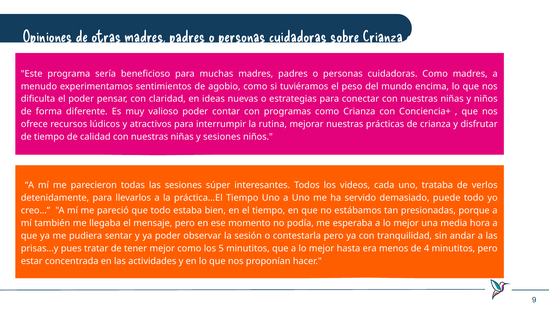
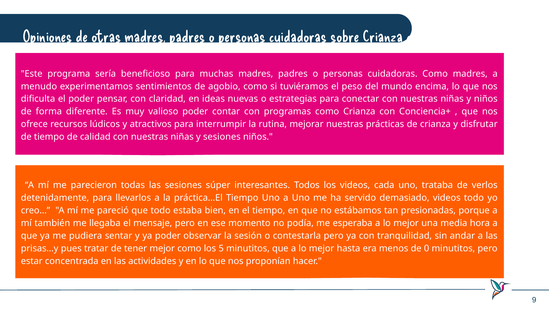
demasiado puede: puede -> videos
4: 4 -> 0
